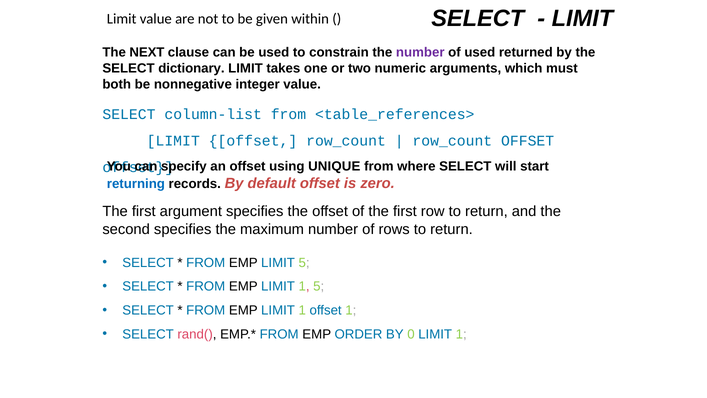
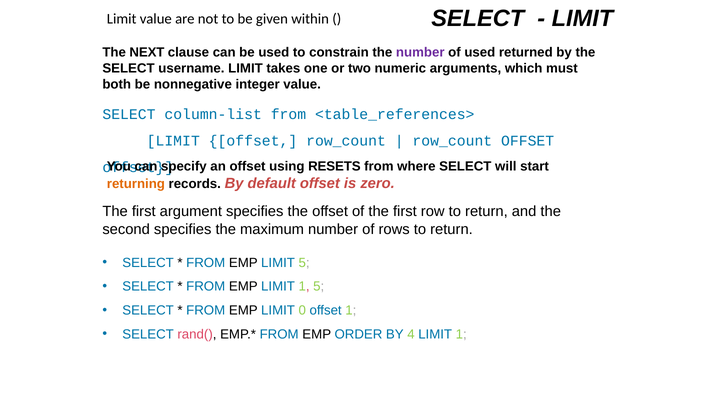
dictionary: dictionary -> username
UNIQUE: UNIQUE -> RESETS
returning colour: blue -> orange
1 at (302, 310): 1 -> 0
0: 0 -> 4
